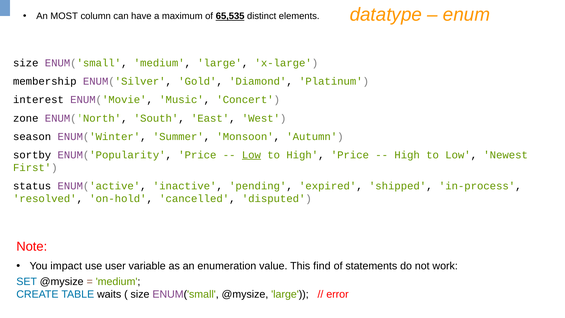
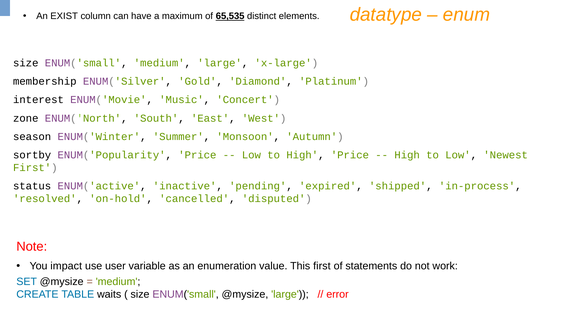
MOST: MOST -> EXIST
Low at (251, 155) underline: present -> none
This find: find -> first
